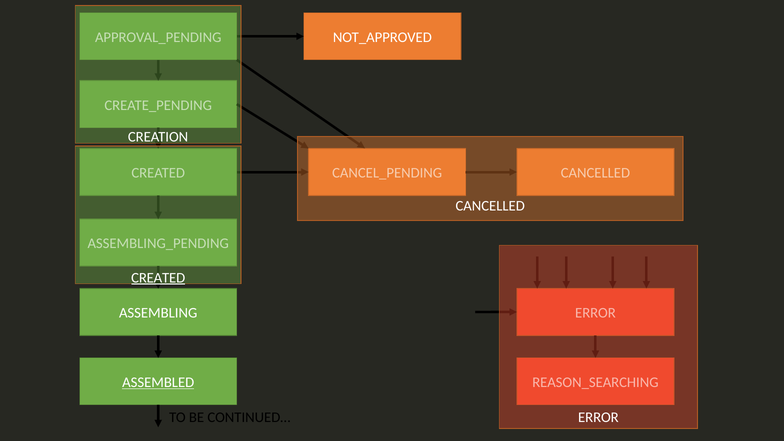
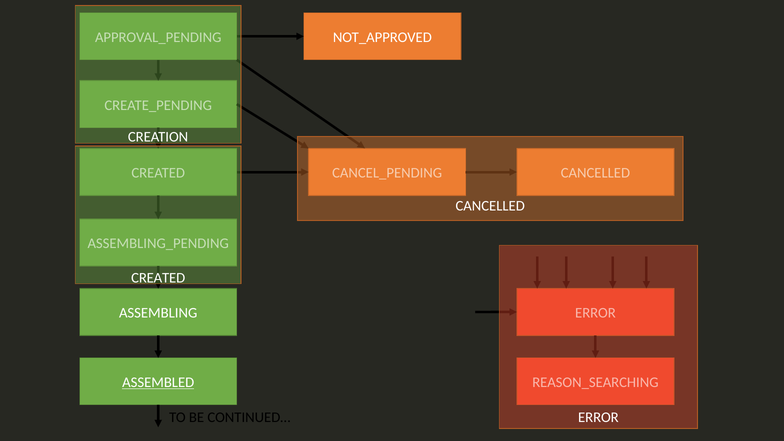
CREATED at (158, 278) underline: present -> none
